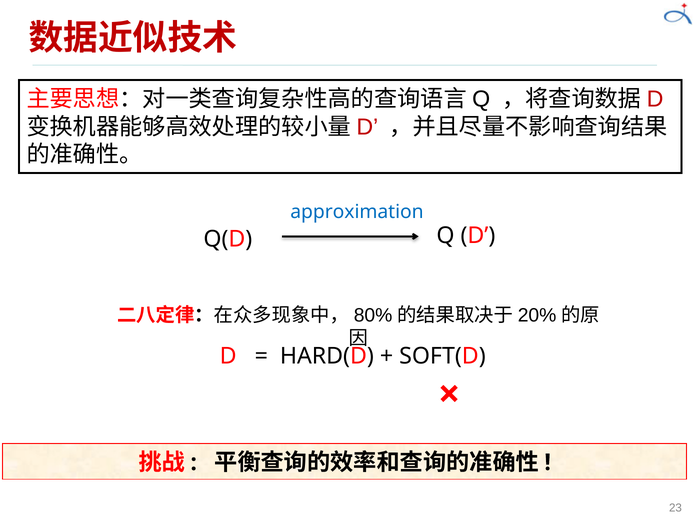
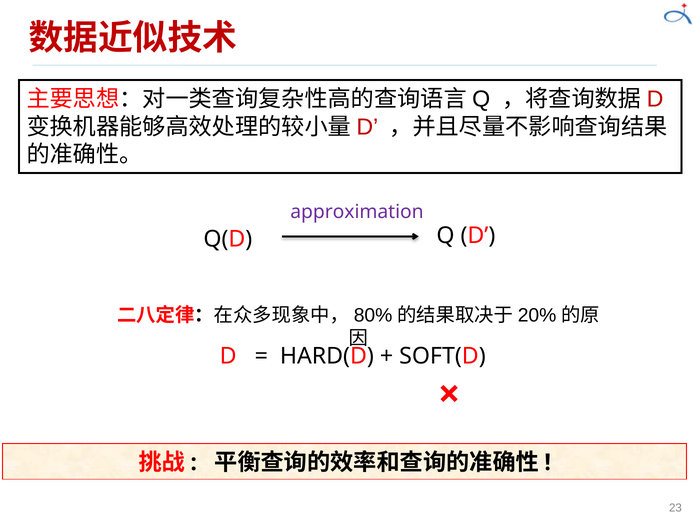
approximation colour: blue -> purple
